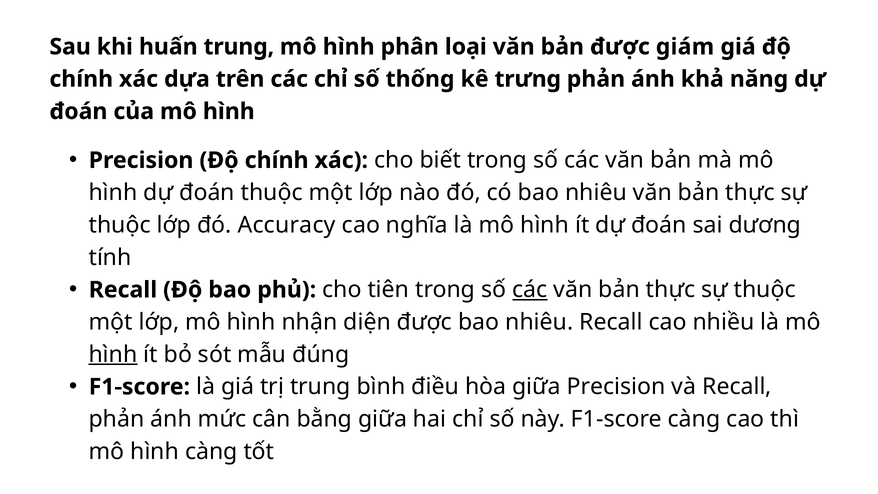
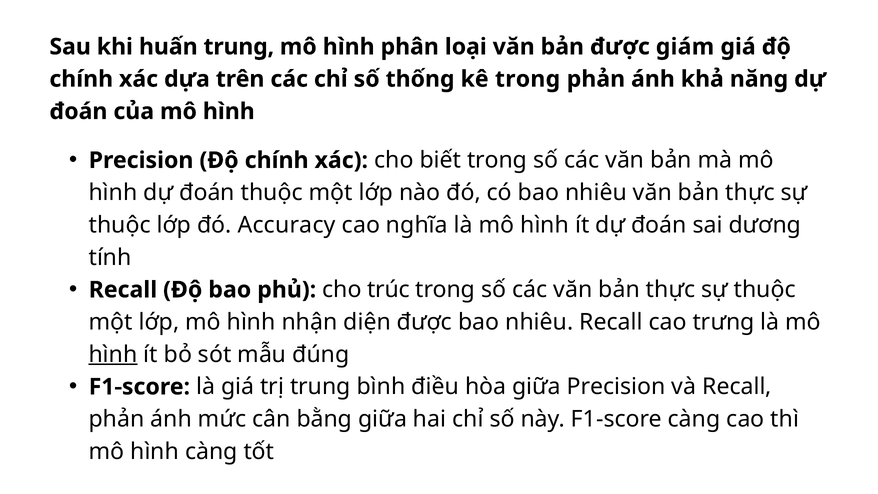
kê trưng: trưng -> trong
tiên: tiên -> trúc
các at (530, 290) underline: present -> none
nhiều: nhiều -> trưng
